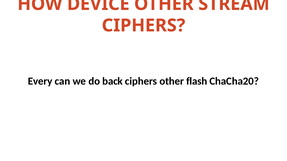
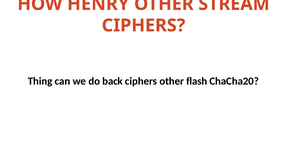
DEVICE: DEVICE -> HENRY
Every: Every -> Thing
